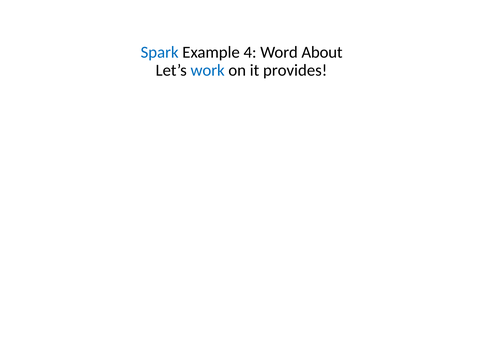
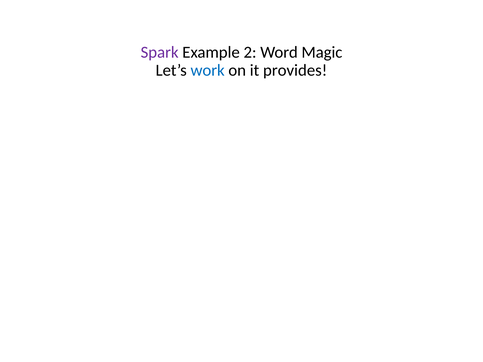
Spark colour: blue -> purple
4: 4 -> 2
About: About -> Magic
